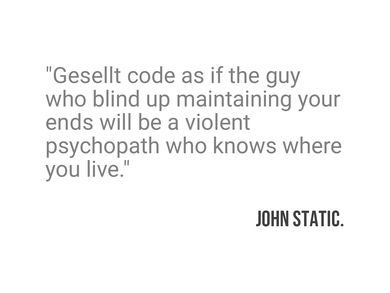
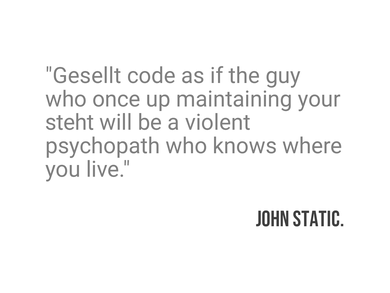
blind: blind -> once
ends: ends -> steht
